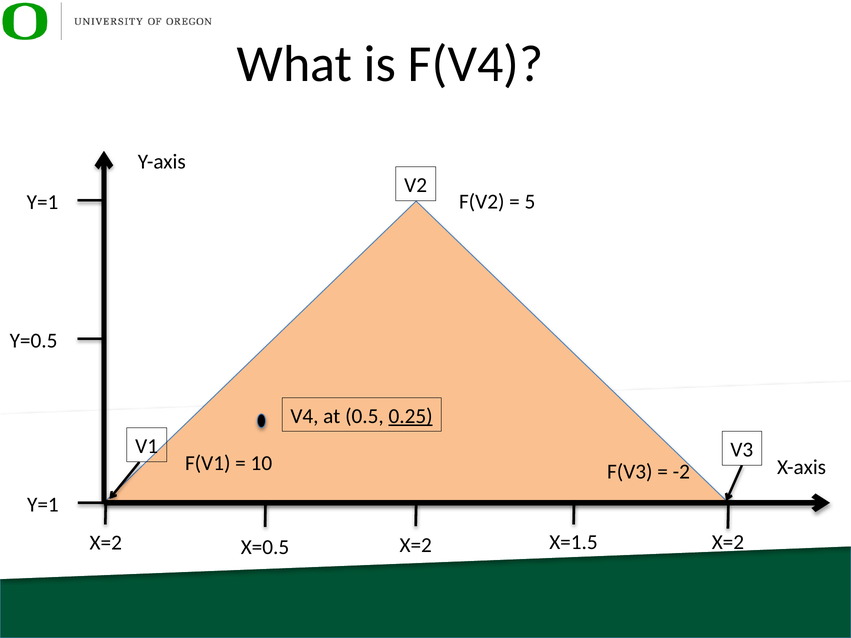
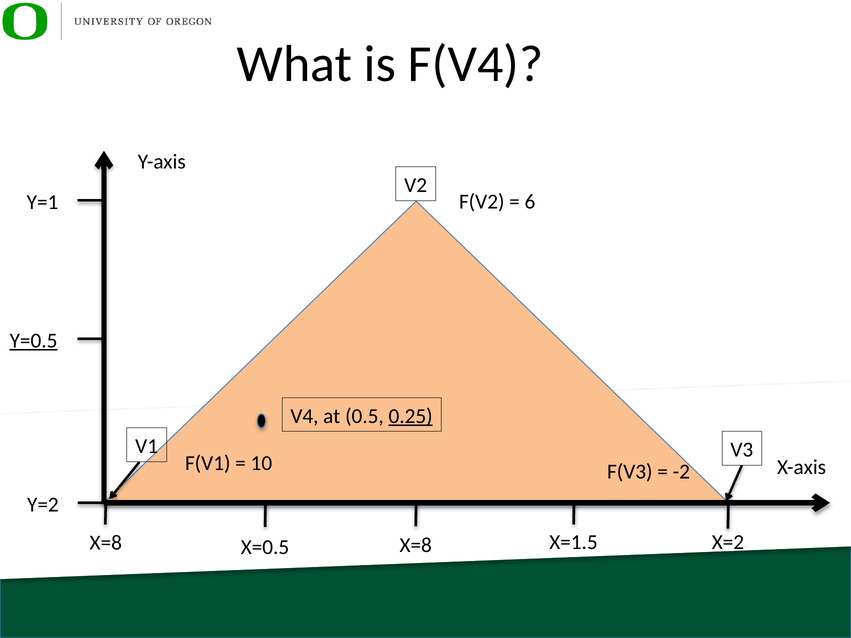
5: 5 -> 6
Y=0.5 underline: none -> present
Y=1 at (43, 505): Y=1 -> Y=2
X=2 at (106, 543): X=2 -> X=8
X=0.5 X=2: X=2 -> X=8
